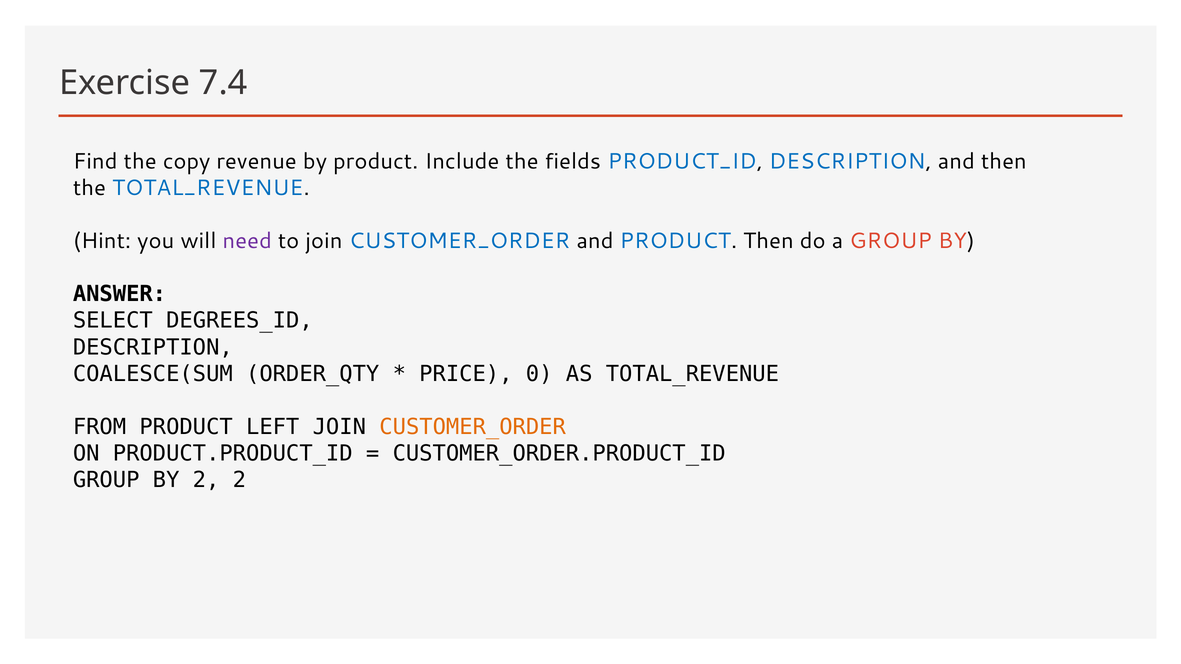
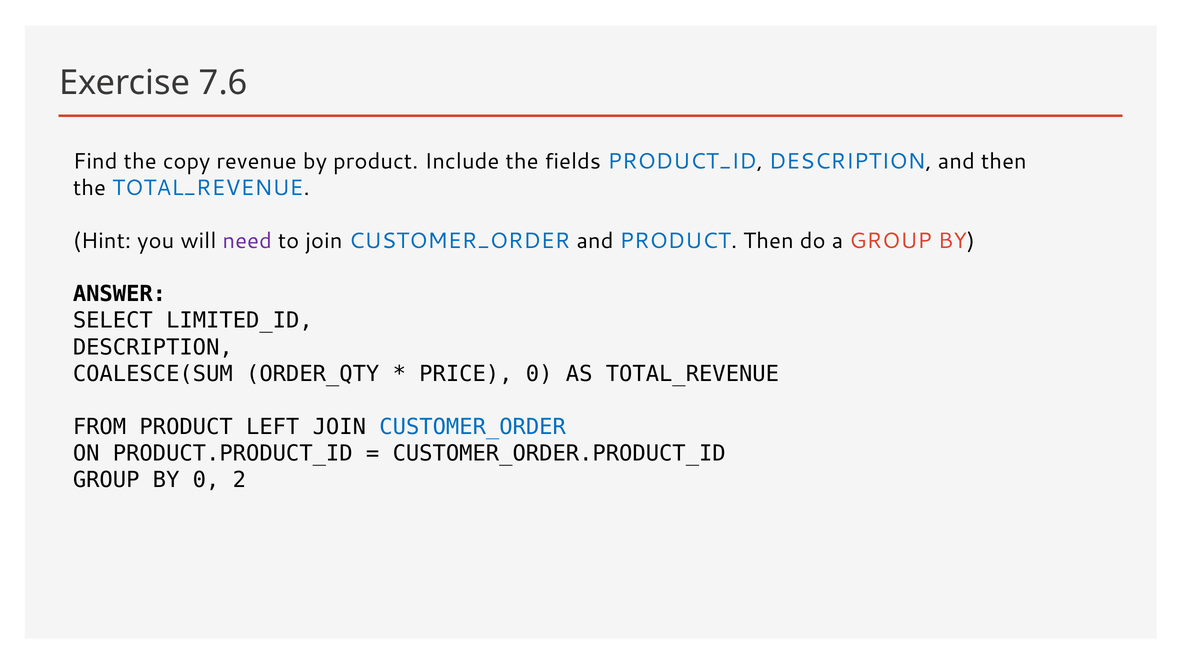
7.4: 7.4 -> 7.6
DEGREES_ID: DEGREES_ID -> LIMITED_ID
CUSTOMER_ORDER at (473, 427) colour: orange -> blue
BY 2: 2 -> 0
